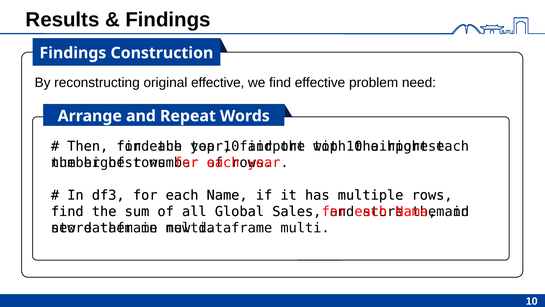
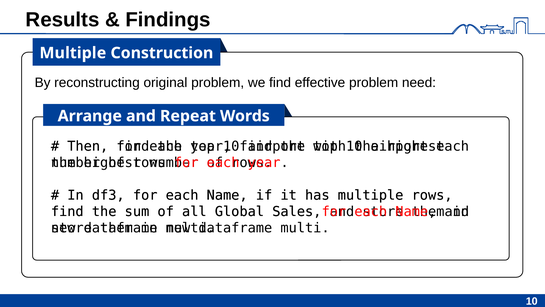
Findings at (73, 53): Findings -> Multiple
original effective: effective -> problem
